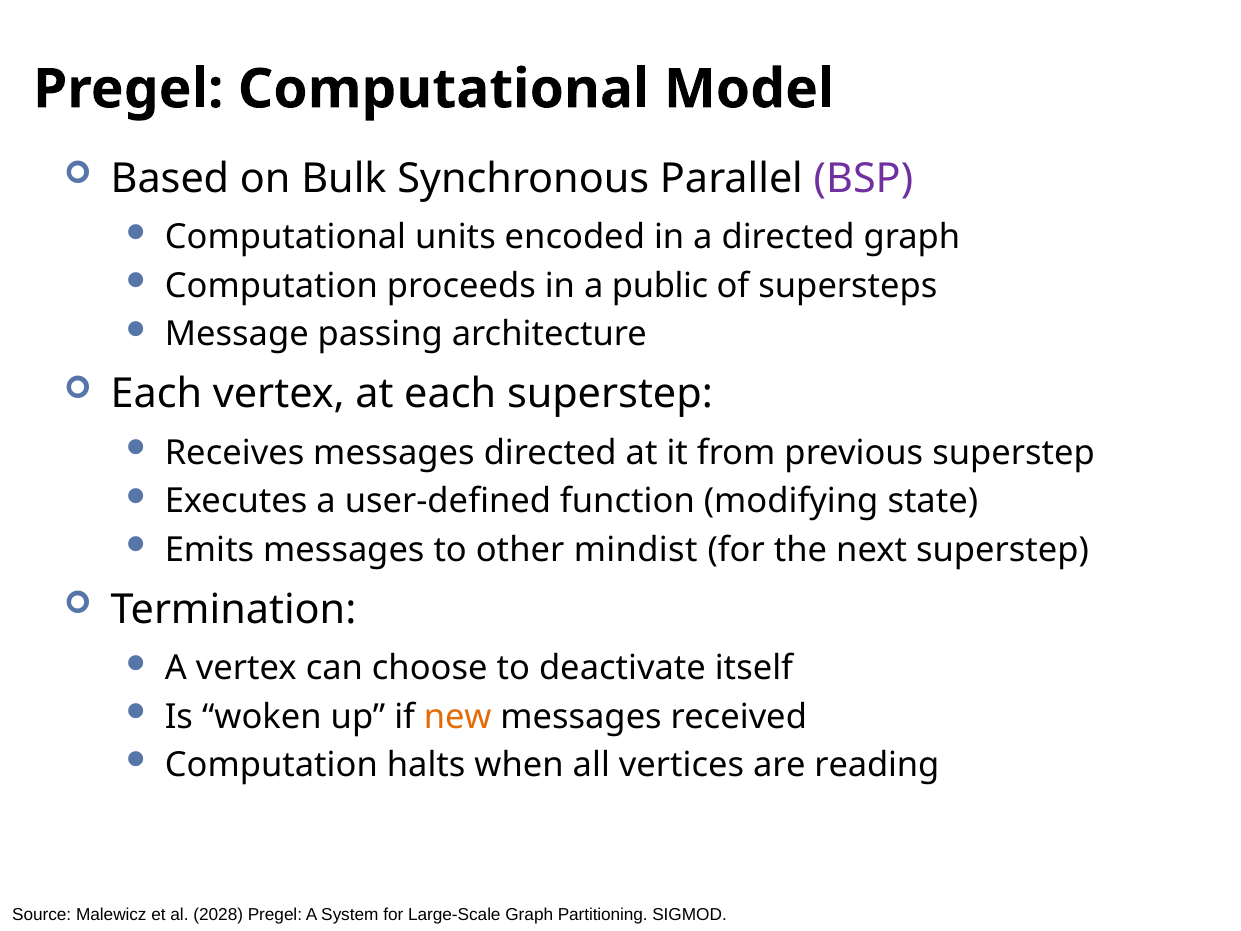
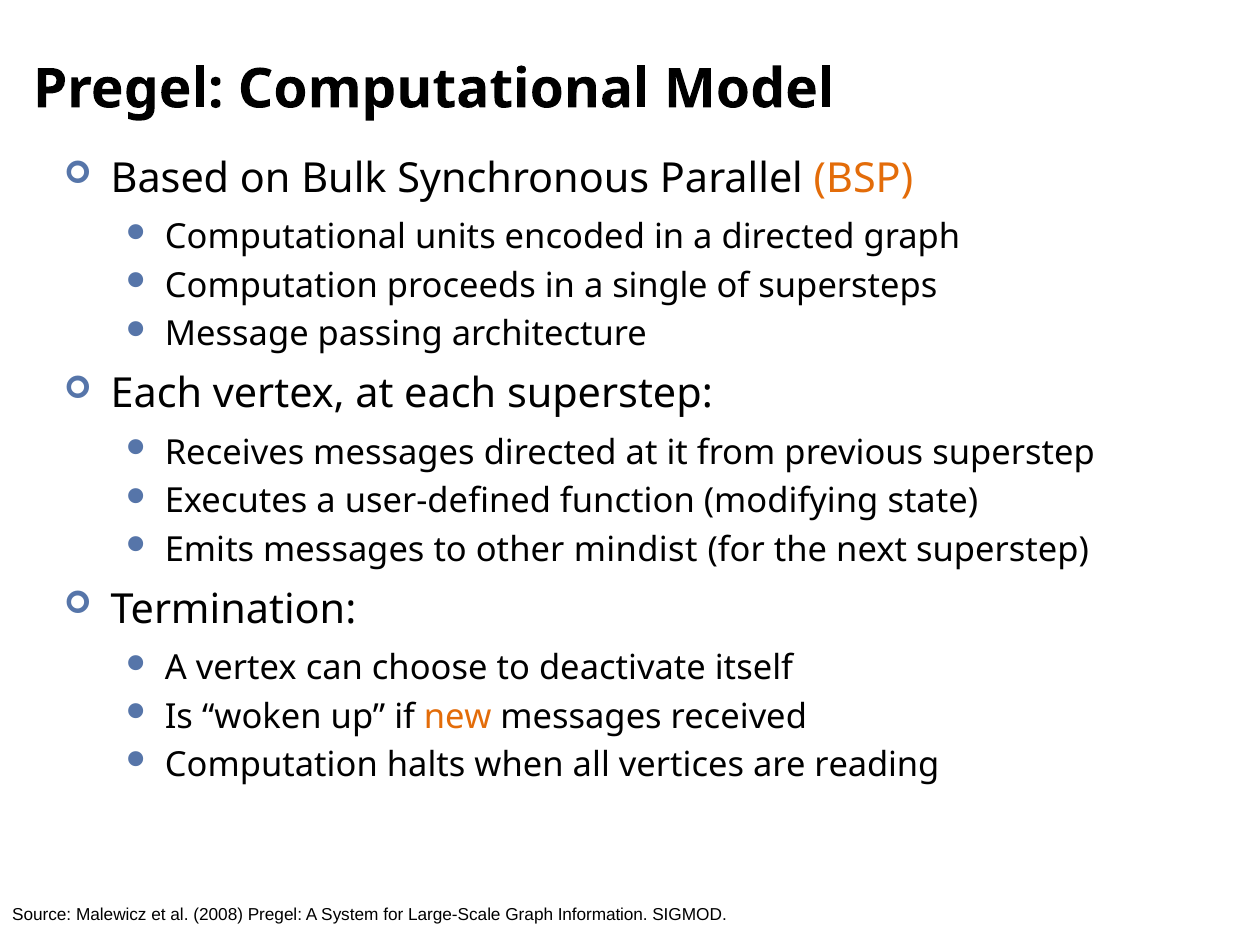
BSP colour: purple -> orange
public: public -> single
2028: 2028 -> 2008
Partitioning: Partitioning -> Information
